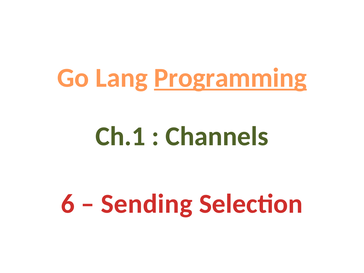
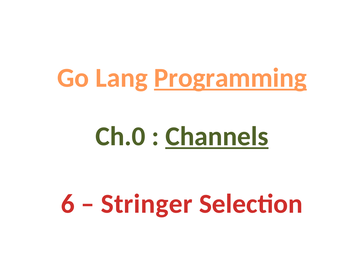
Ch.1: Ch.1 -> Ch.0
Channels underline: none -> present
Sending: Sending -> Stringer
